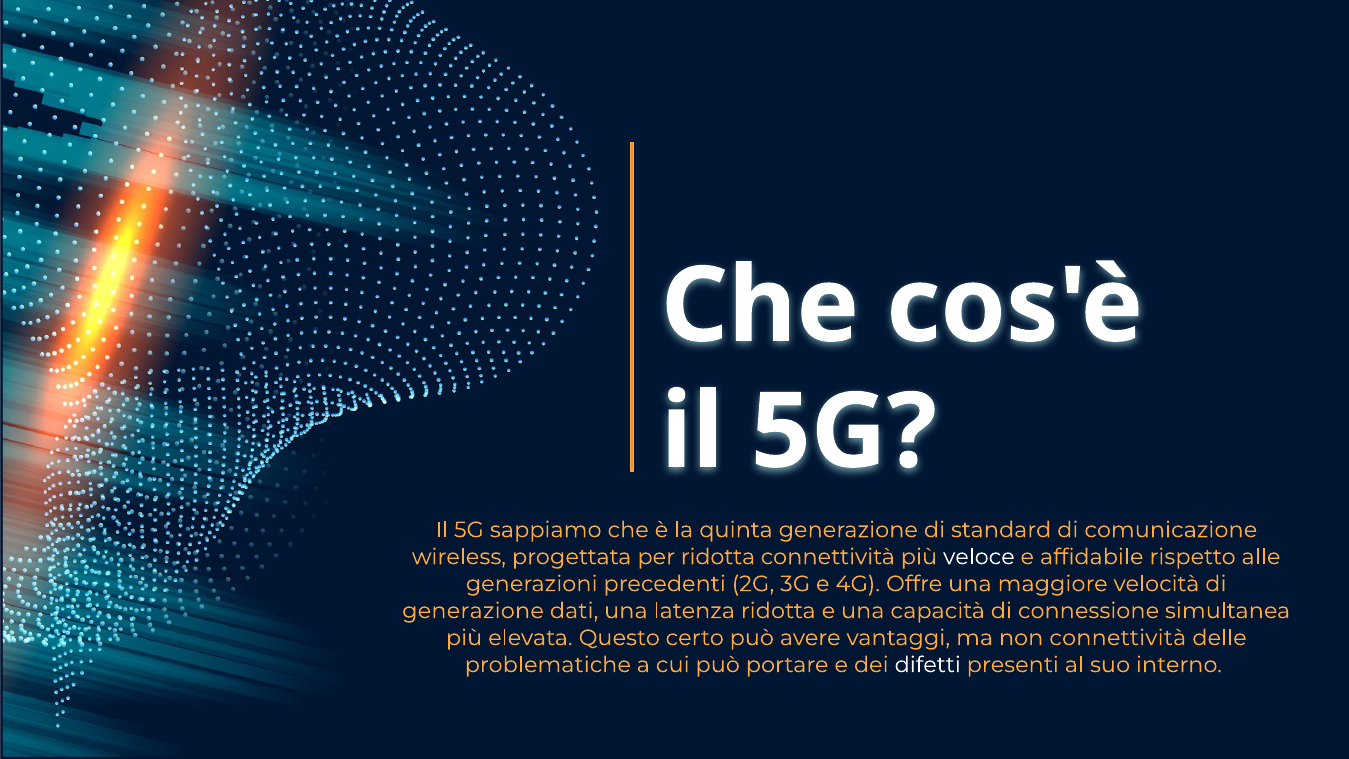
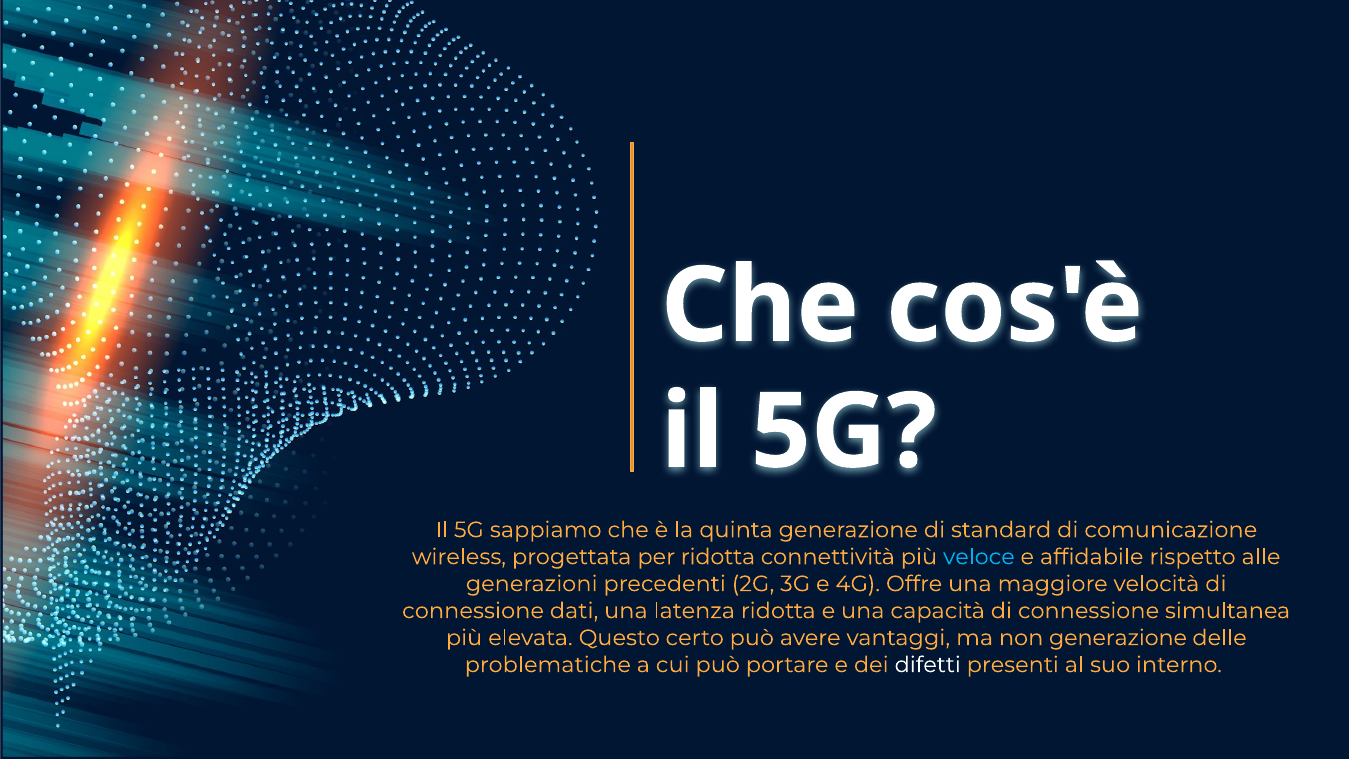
veloce colour: white -> light blue
generazione at (473, 611): generazione -> connessione
non connettività: connettività -> generazione
